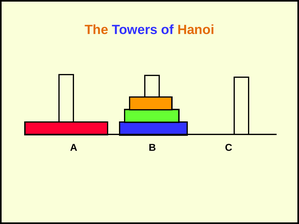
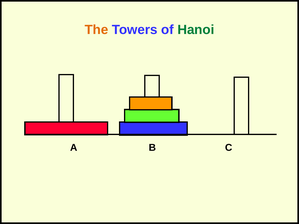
Hanoi colour: orange -> green
